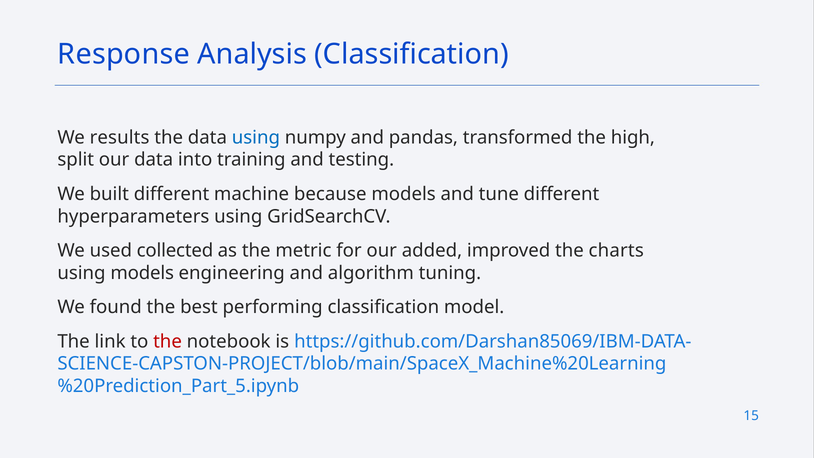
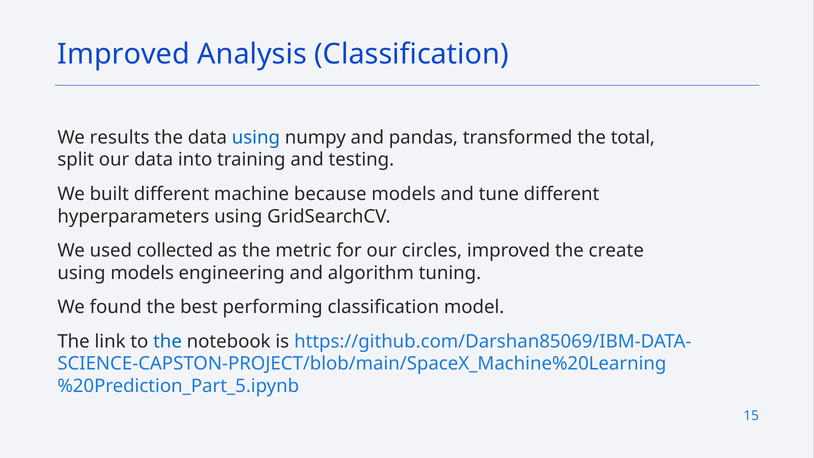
Response at (124, 54): Response -> Improved
high: high -> total
added: added -> circles
charts: charts -> create
the at (168, 341) colour: red -> blue
